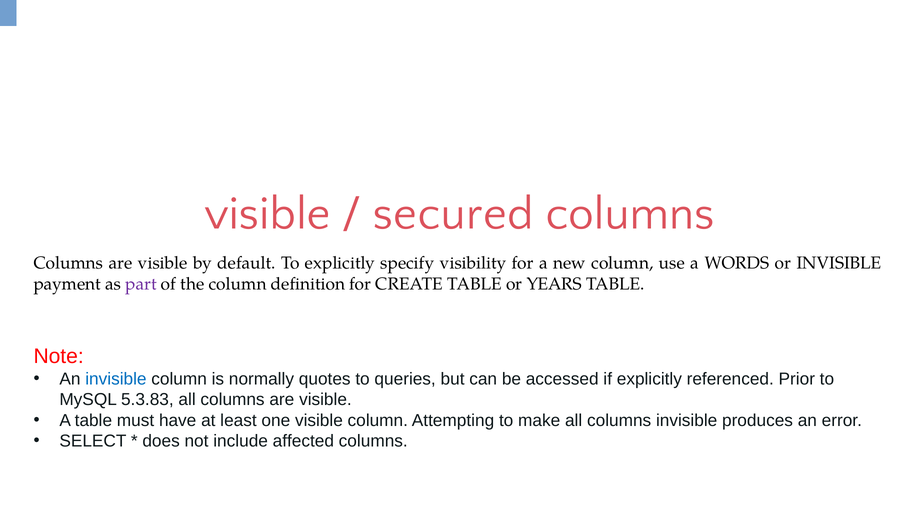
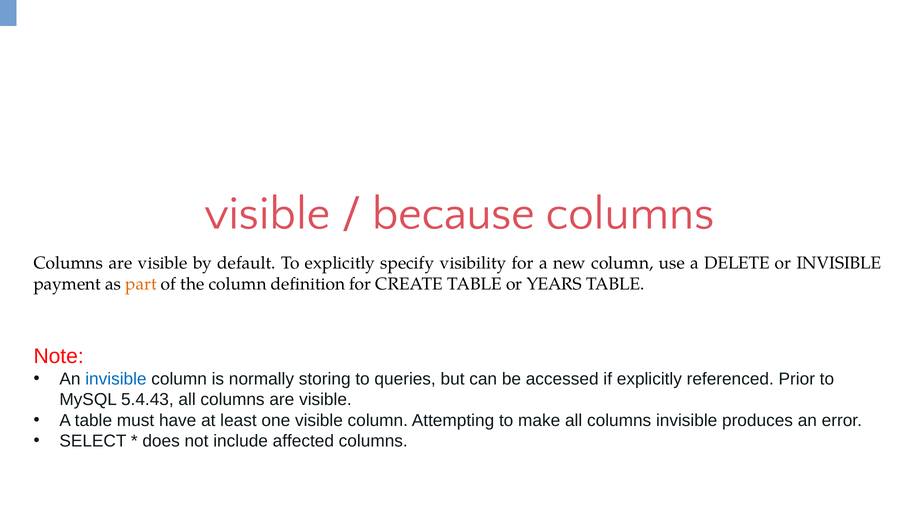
secured: secured -> because
WORDS: WORDS -> DELETE
part colour: purple -> orange
quotes: quotes -> storing
5.3.83: 5.3.83 -> 5.4.43
